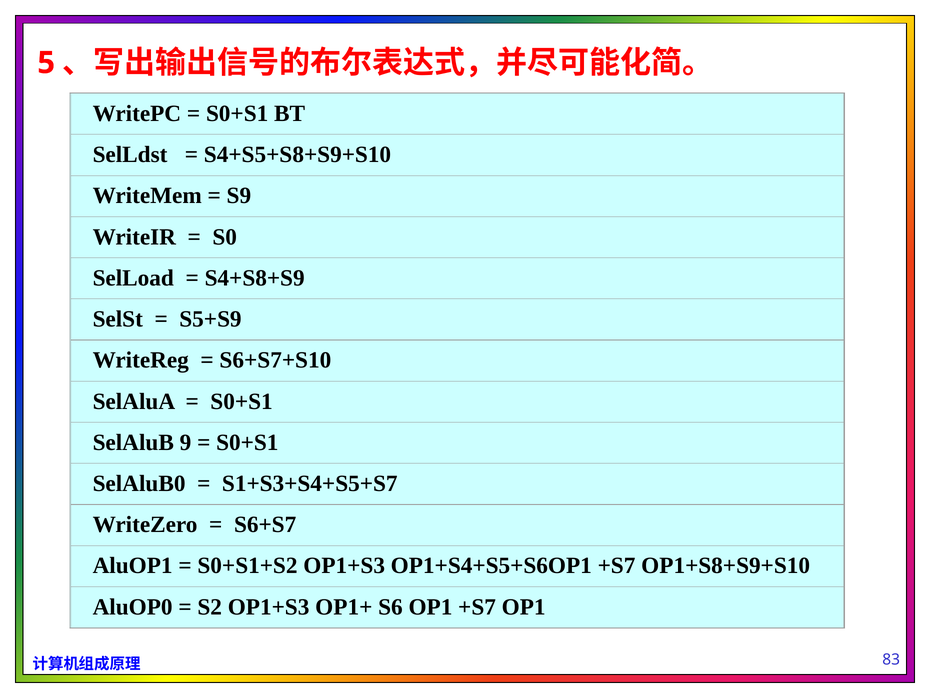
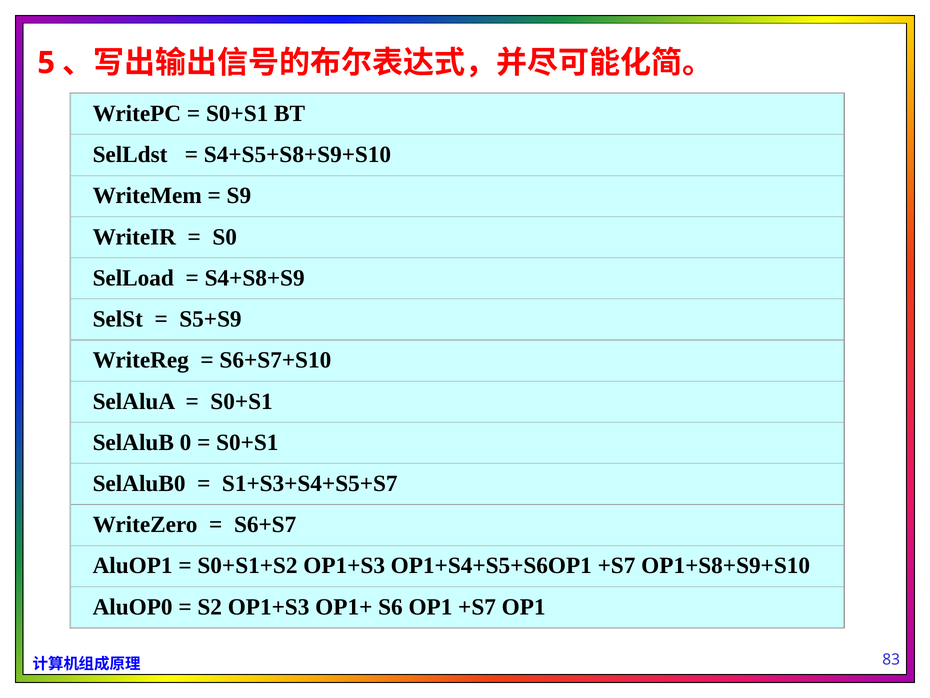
9: 9 -> 0
